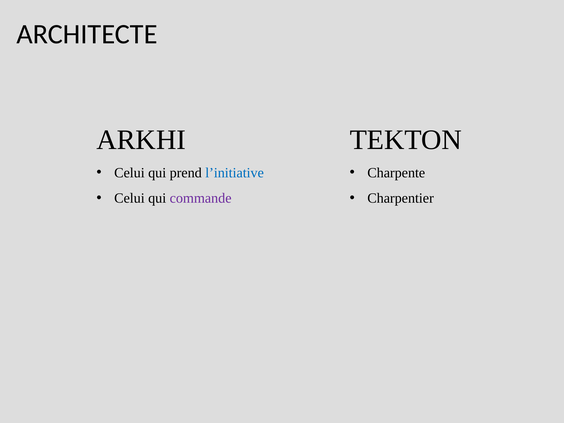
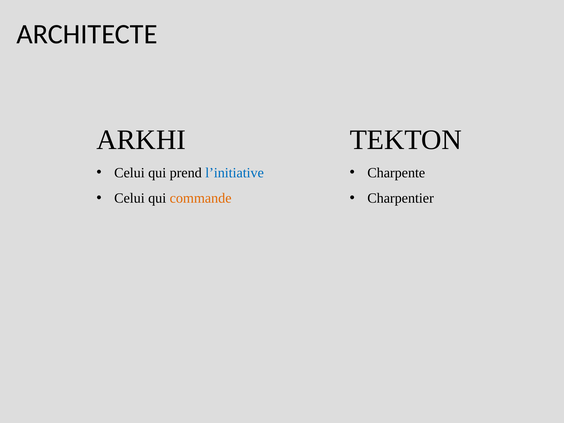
commande colour: purple -> orange
